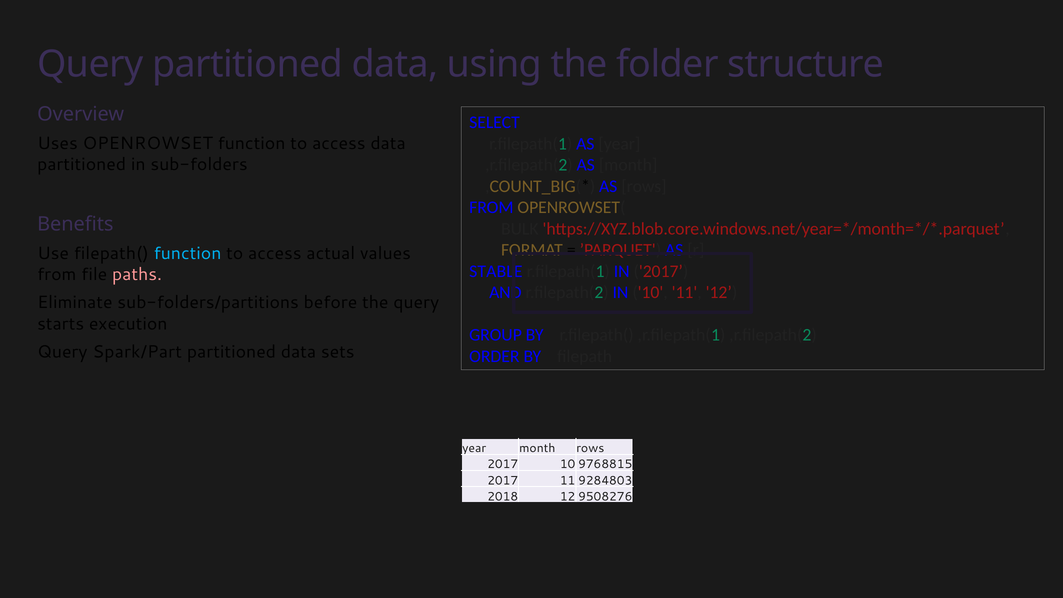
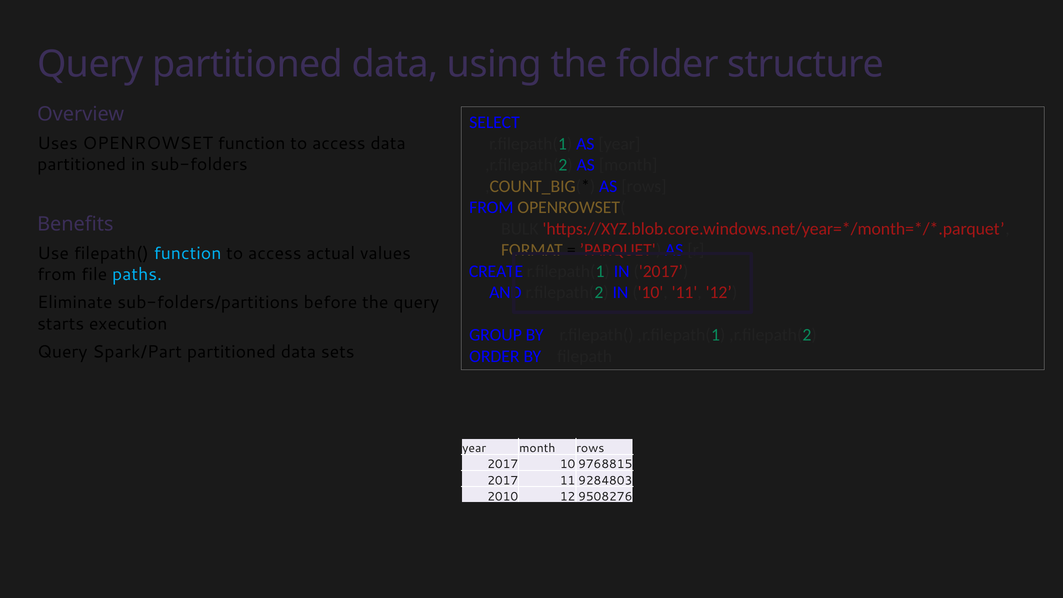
STABLE: STABLE -> CREATE
paths colour: pink -> light blue
2018: 2018 -> 2010
